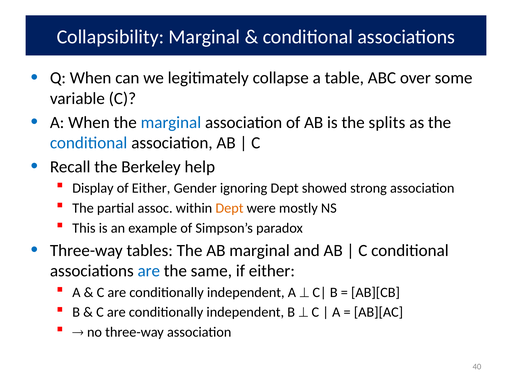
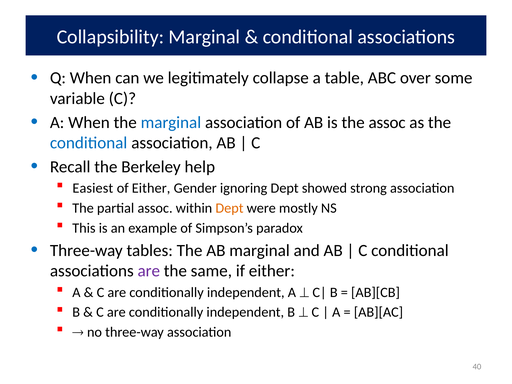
the splits: splits -> assoc
Display: Display -> Easiest
are at (149, 271) colour: blue -> purple
